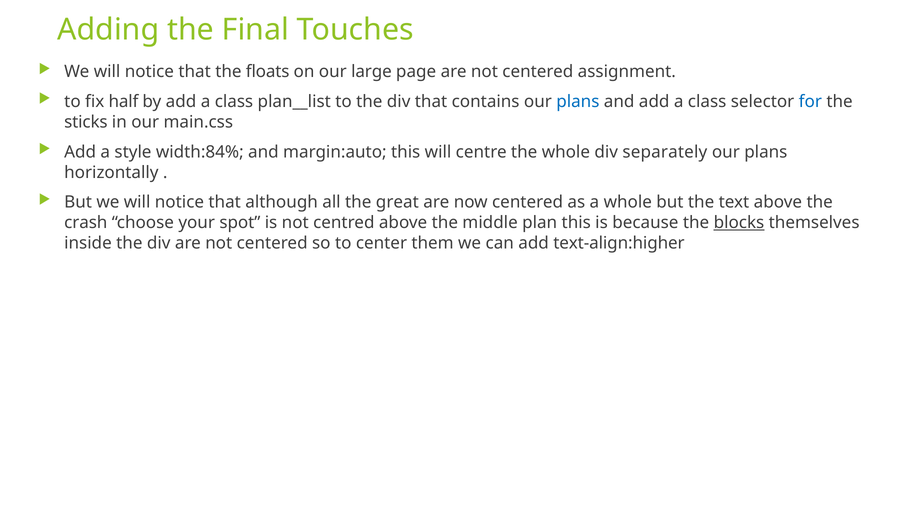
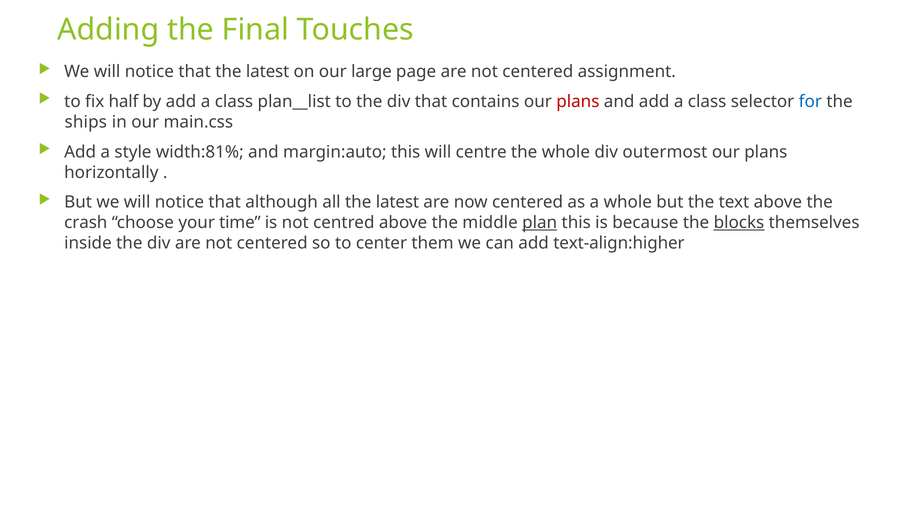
that the floats: floats -> latest
plans at (578, 101) colour: blue -> red
sticks: sticks -> ships
width:84%: width:84% -> width:81%
separately: separately -> outermost
all the great: great -> latest
spot: spot -> time
plan underline: none -> present
